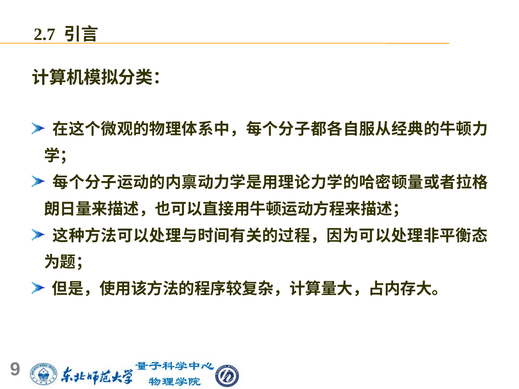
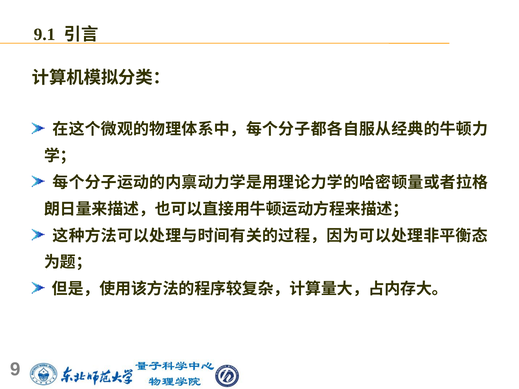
2.7: 2.7 -> 9.1
